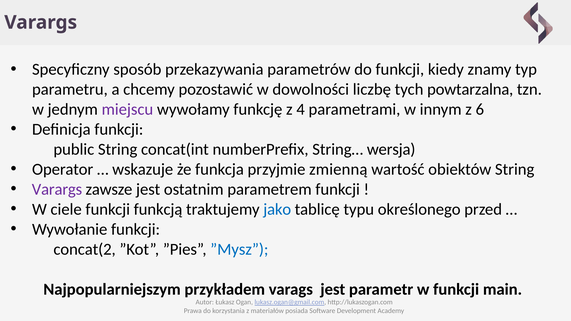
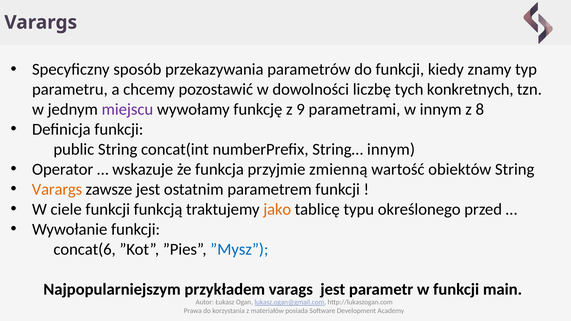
powtarzalna: powtarzalna -> konkretnych
4: 4 -> 9
6: 6 -> 8
String… wersja: wersja -> innym
Varargs at (57, 189) colour: purple -> orange
jako colour: blue -> orange
concat(2: concat(2 -> concat(6
